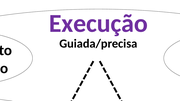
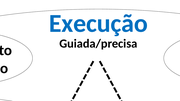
Execução colour: purple -> blue
